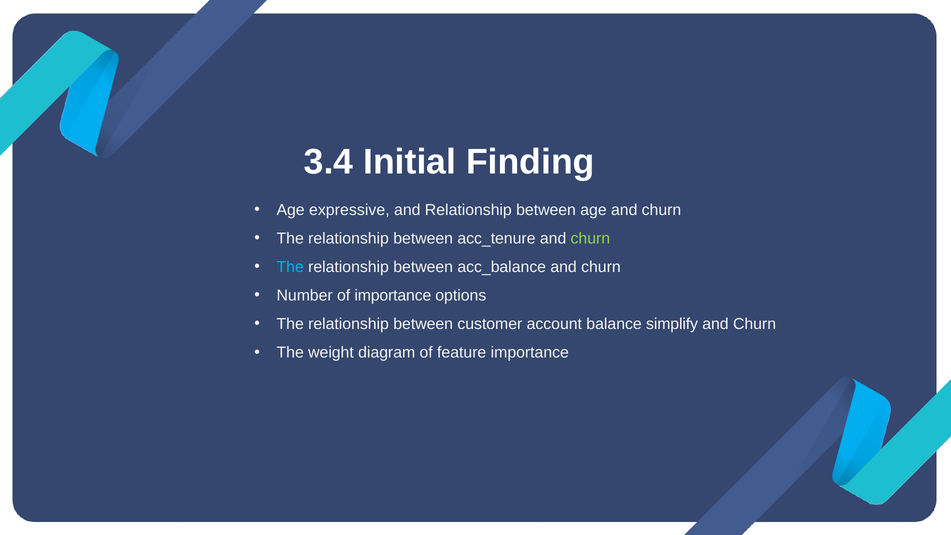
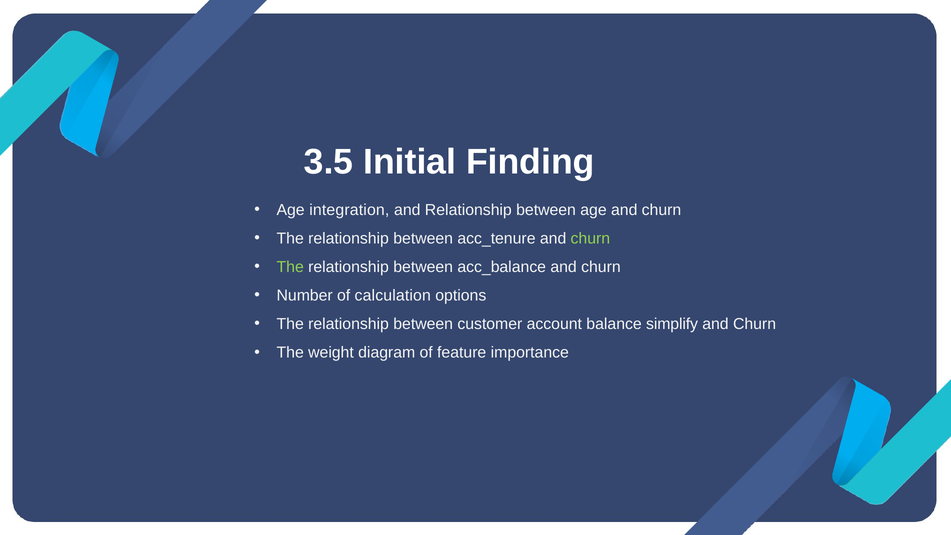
3.4: 3.4 -> 3.5
expressive: expressive -> integration
The at (290, 267) colour: light blue -> light green
of importance: importance -> calculation
